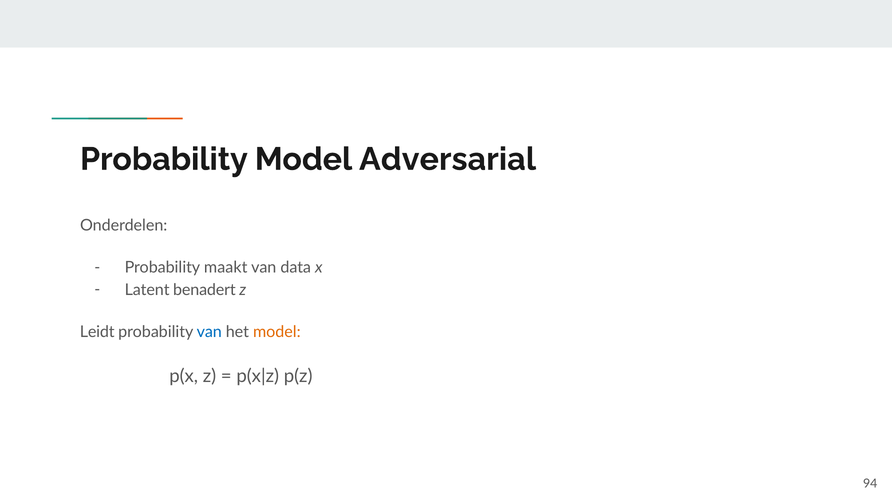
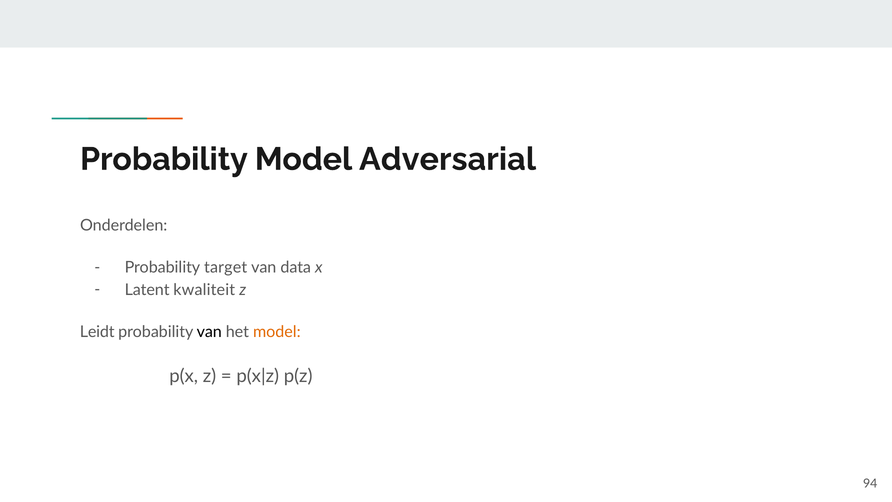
maakt: maakt -> target
benadert: benadert -> kwaliteit
van at (209, 332) colour: blue -> black
